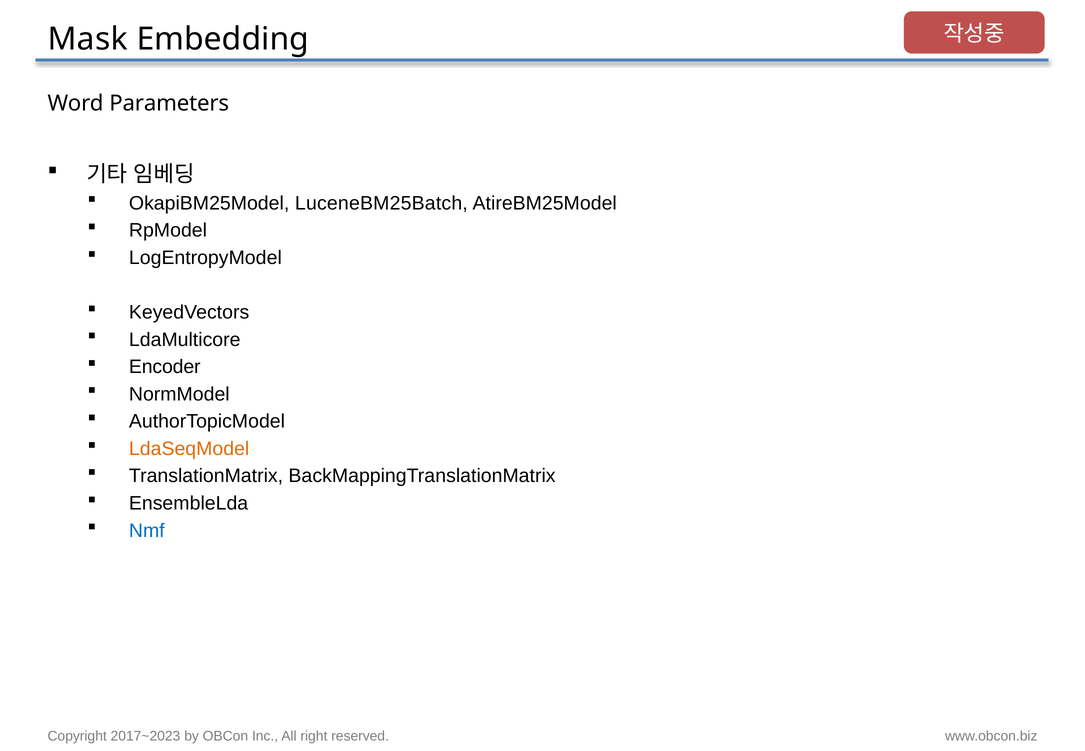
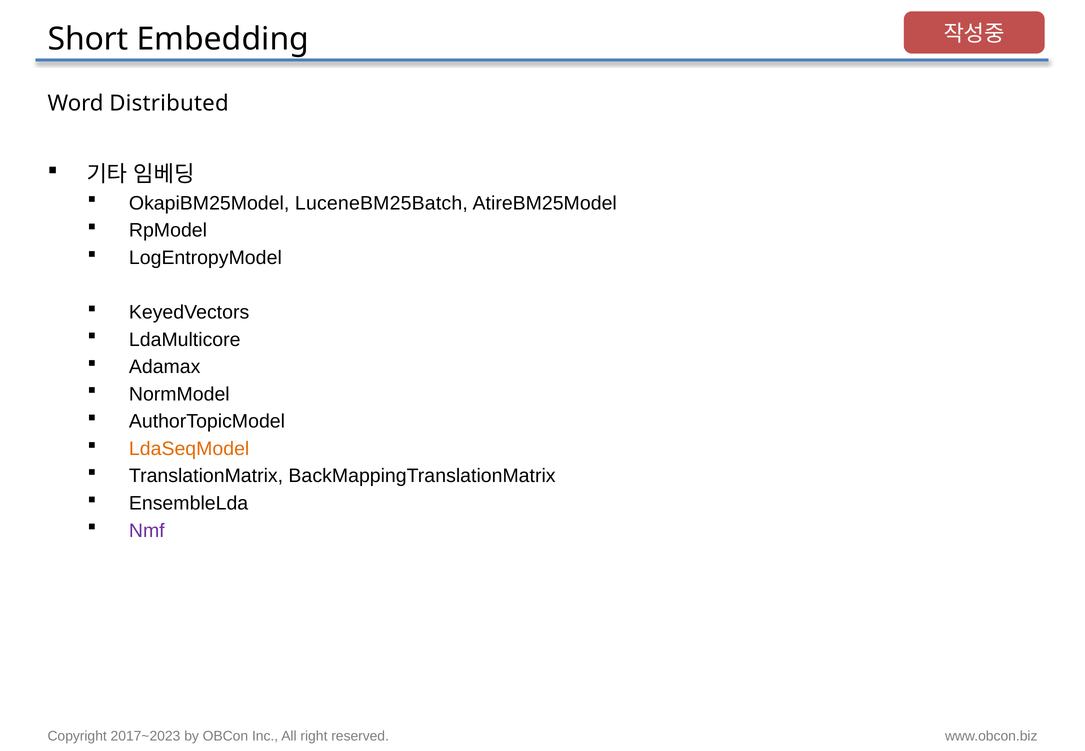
Mask: Mask -> Short
Parameters: Parameters -> Distributed
Encoder: Encoder -> Adamax
Nmf colour: blue -> purple
